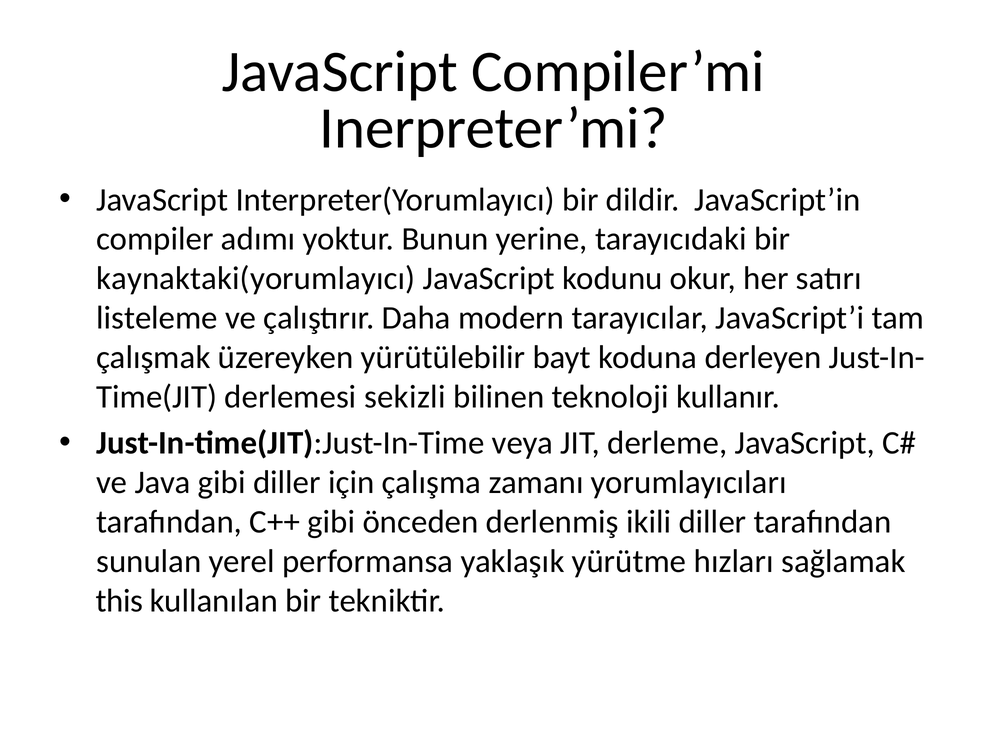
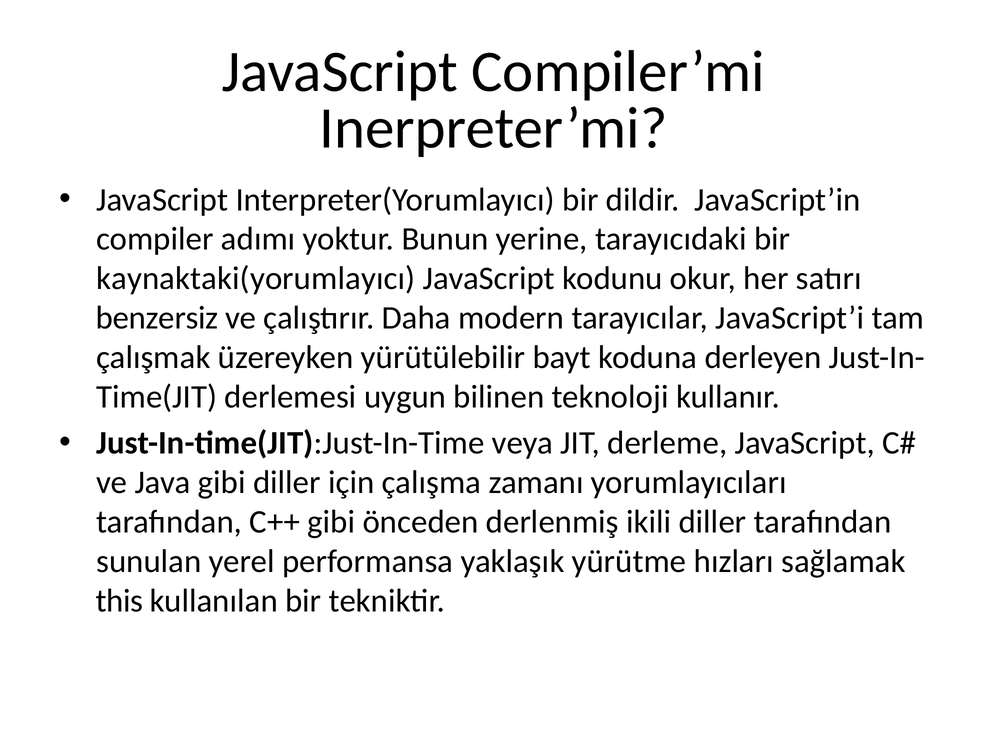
listeleme: listeleme -> benzersiz
sekizli: sekizli -> uygun
